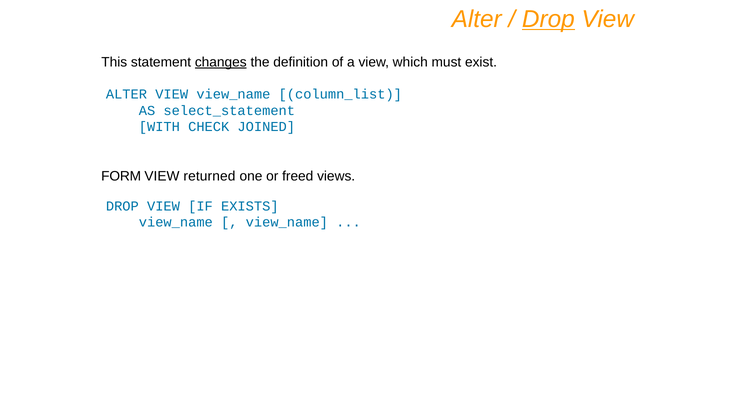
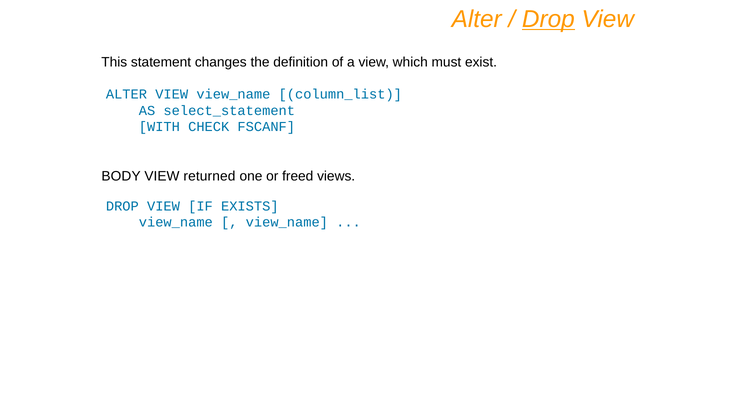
changes underline: present -> none
JOINED: JOINED -> FSCANF
FORM: FORM -> BODY
